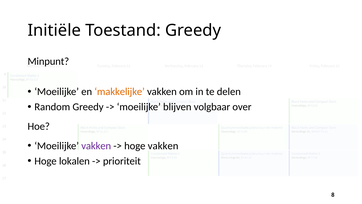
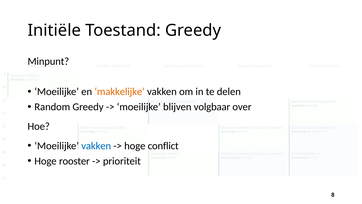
vakken at (96, 146) colour: purple -> blue
hoge vakken: vakken -> conflict
lokalen: lokalen -> rooster
